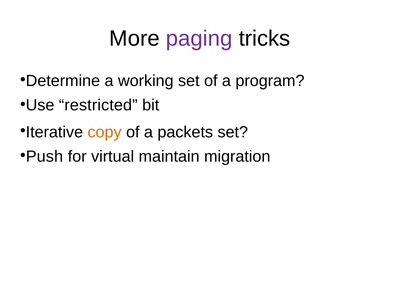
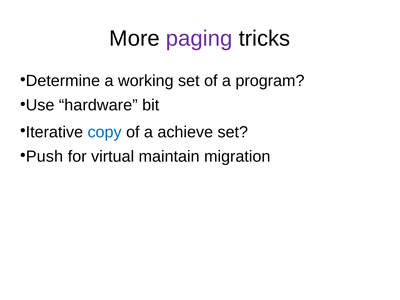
restricted: restricted -> hardware
copy colour: orange -> blue
packets: packets -> achieve
